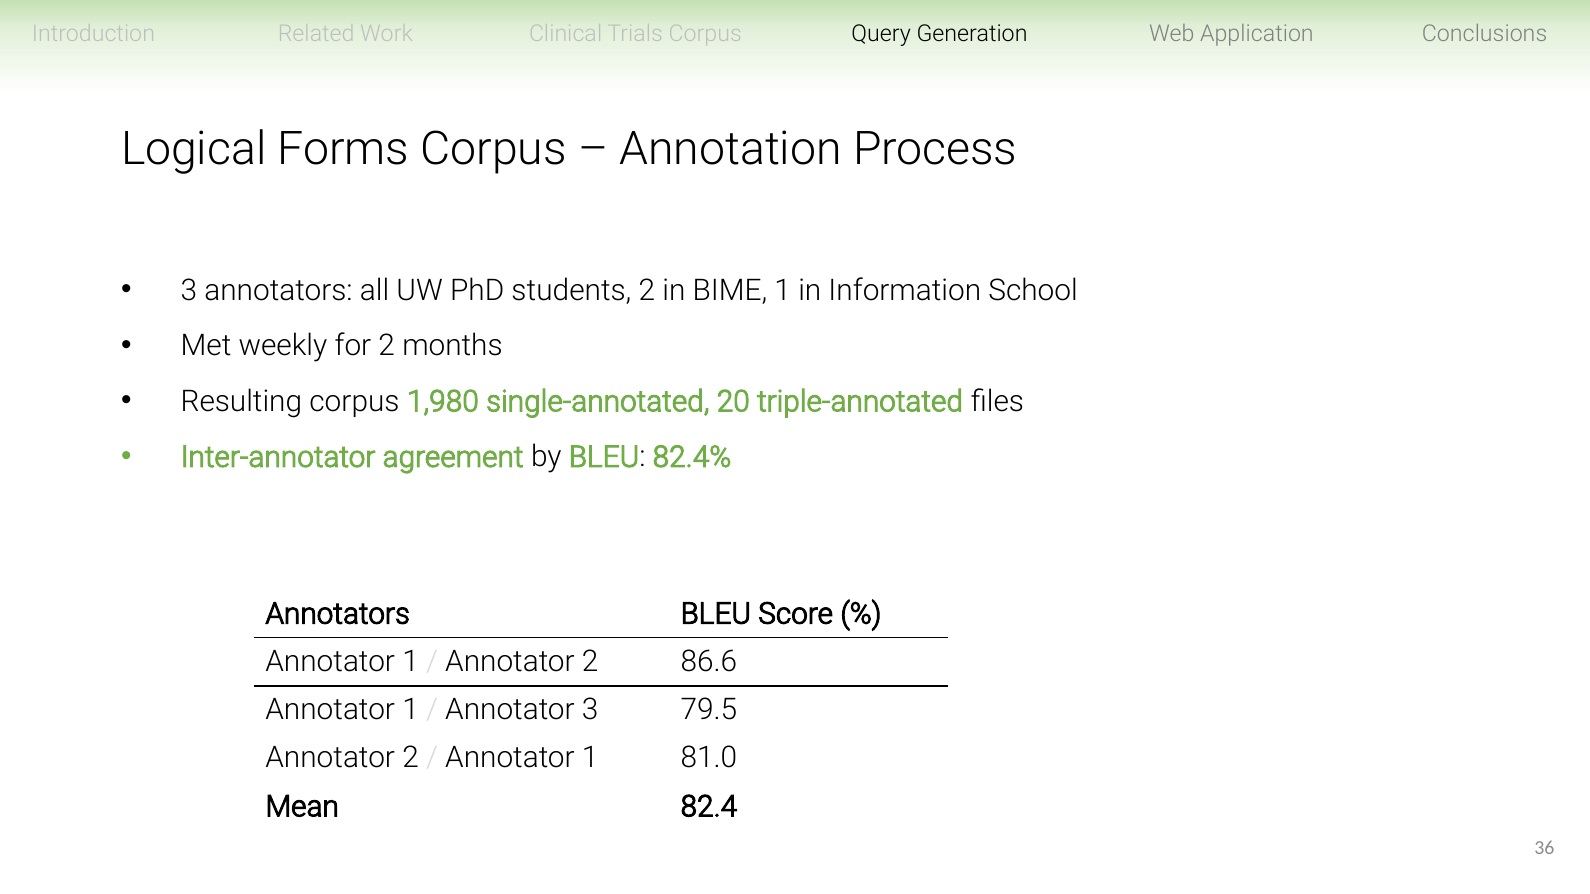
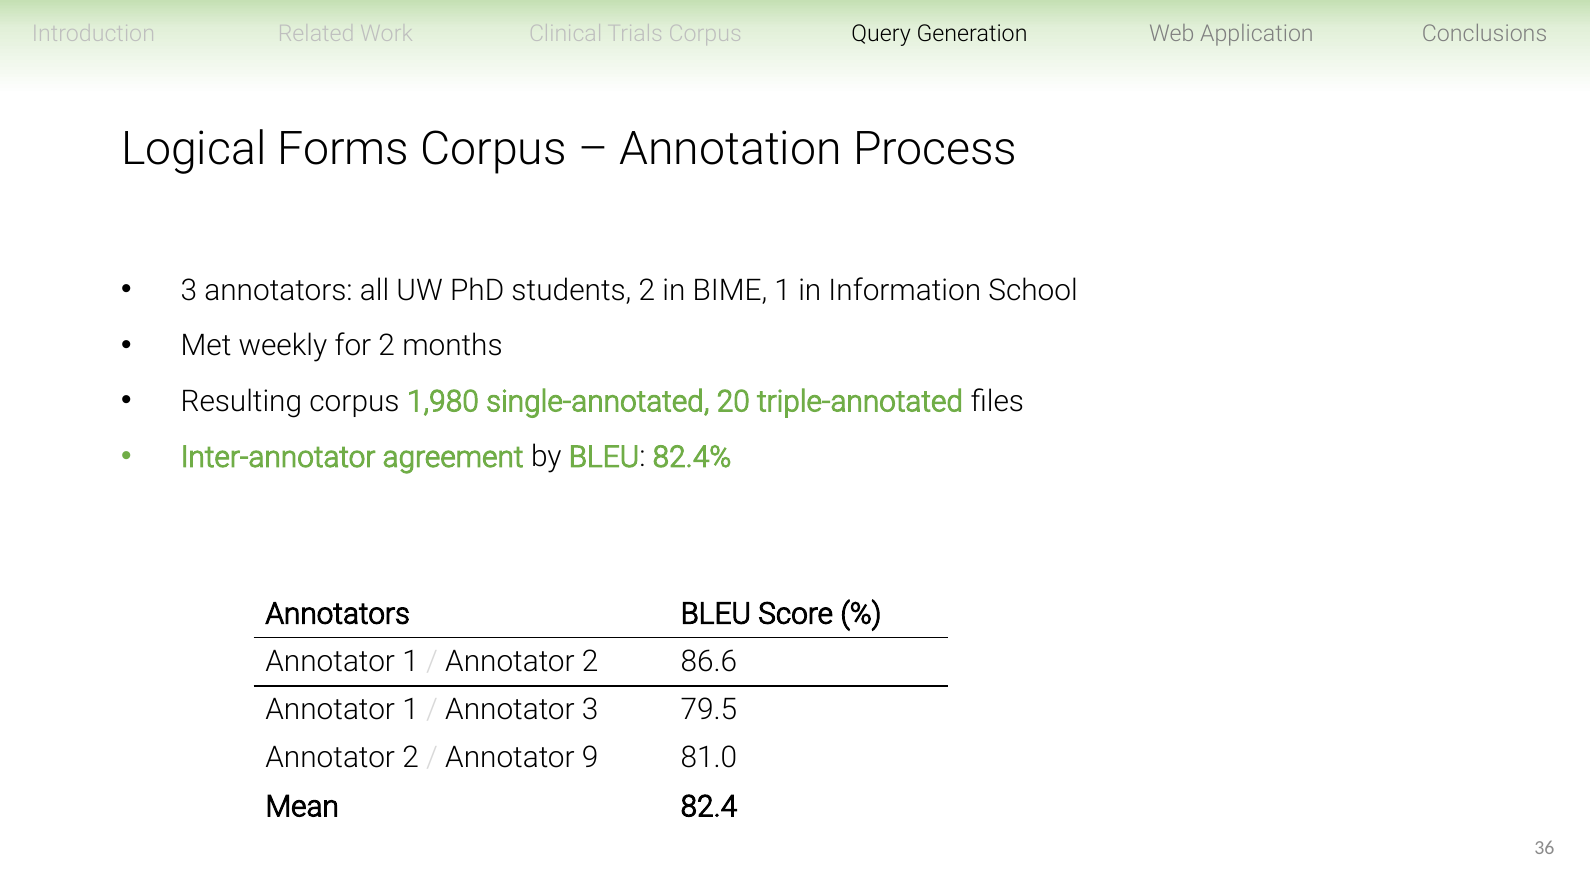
1 at (590, 758): 1 -> 9
